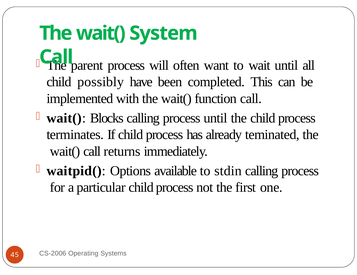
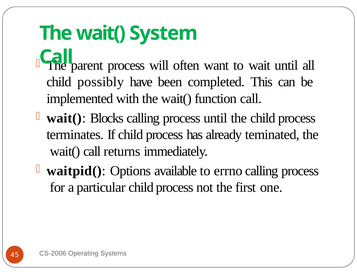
stdin: stdin -> errno
